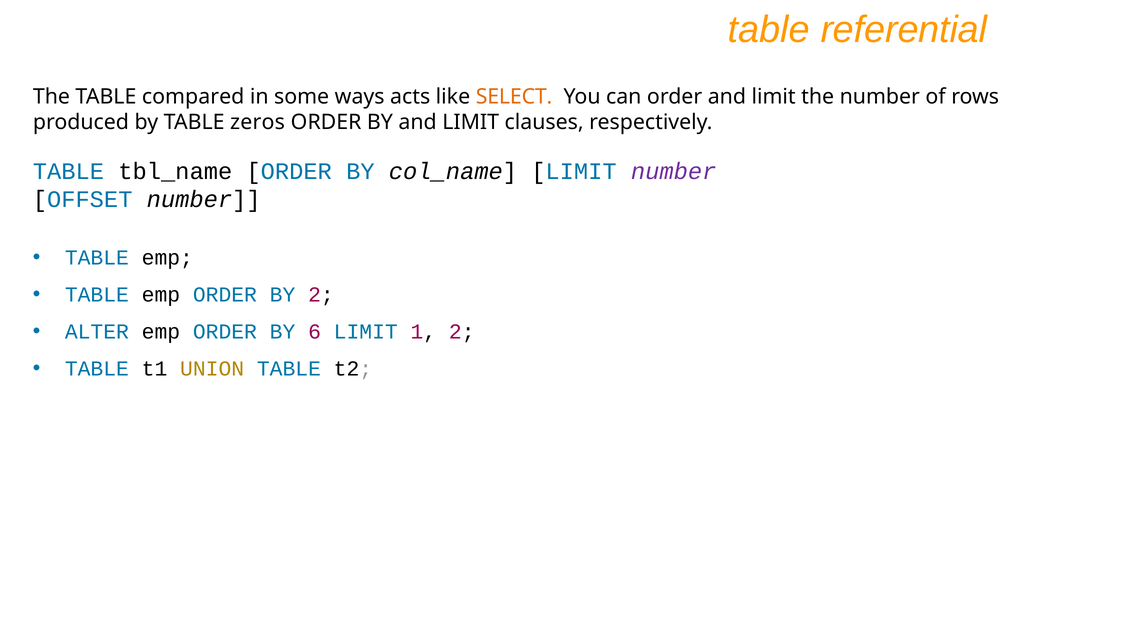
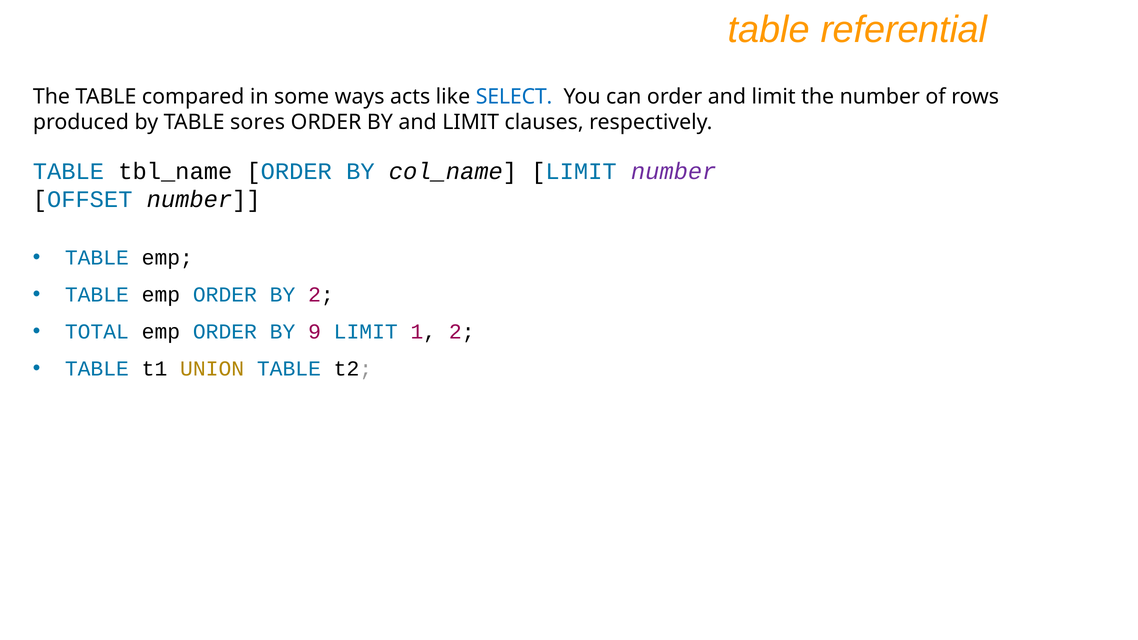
SELECT colour: orange -> blue
zeros: zeros -> sores
ALTER: ALTER -> TOTAL
6: 6 -> 9
